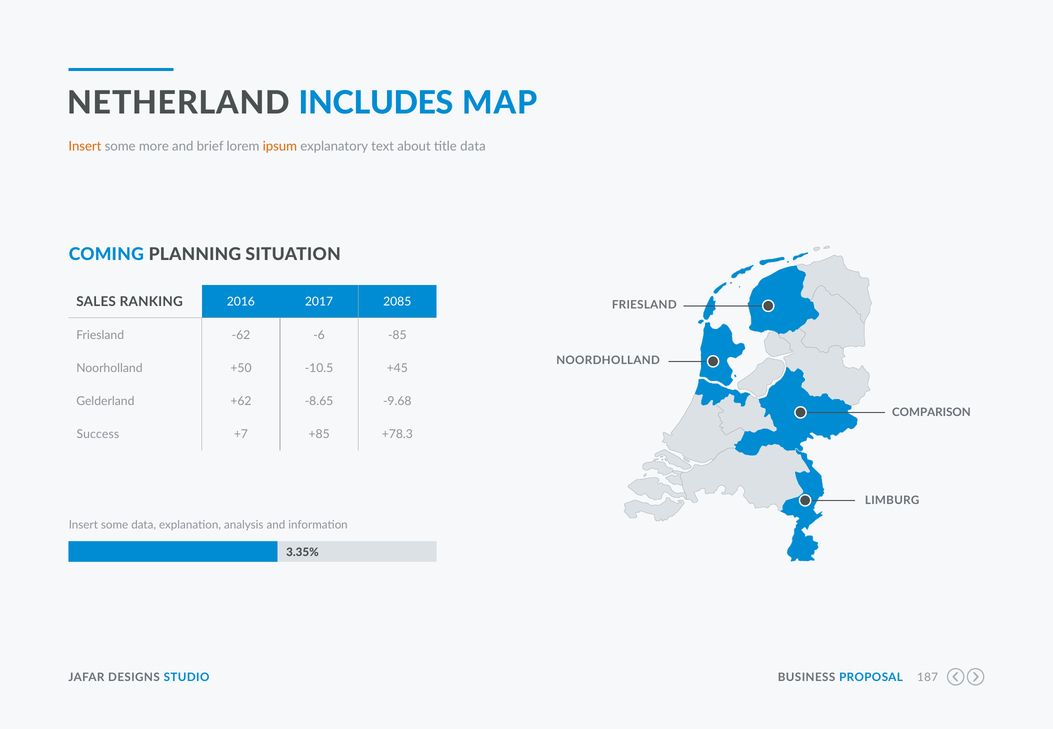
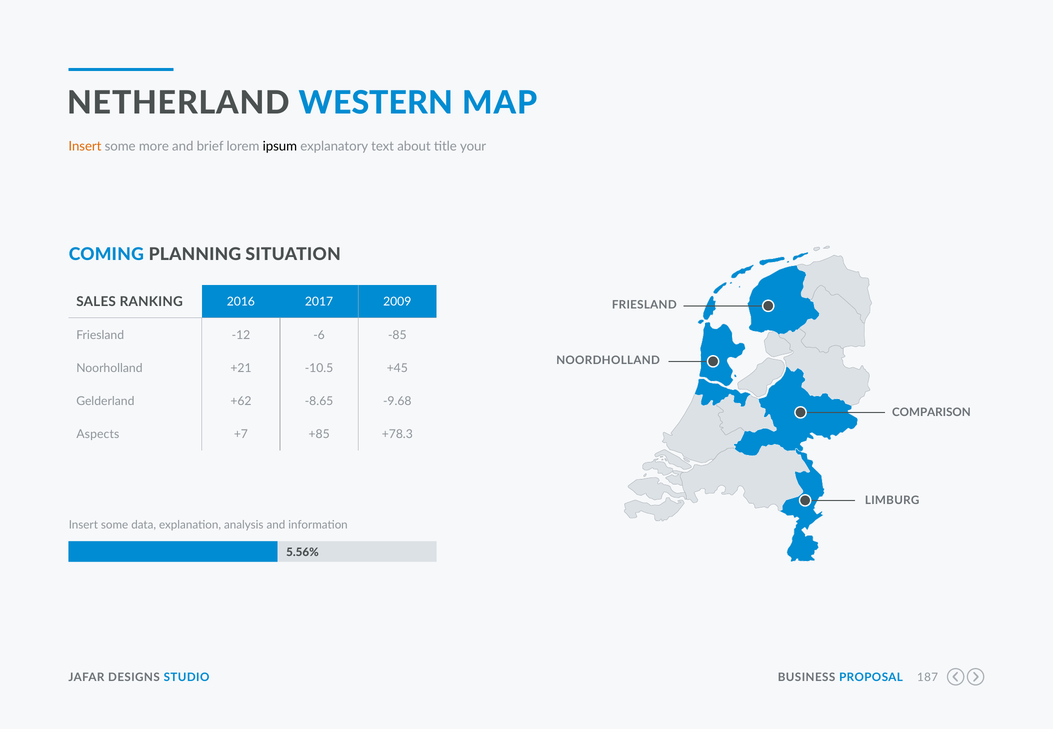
INCLUDES: INCLUDES -> WESTERN
ipsum colour: orange -> black
title data: data -> your
2085: 2085 -> 2009
-62: -62 -> -12
+50: +50 -> +21
Success: Success -> Aspects
3.35%: 3.35% -> 5.56%
